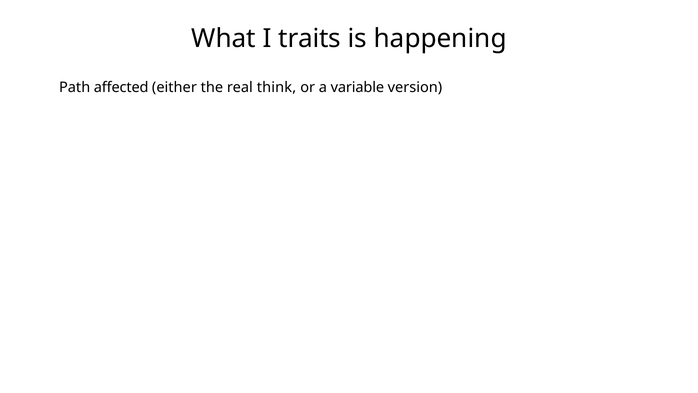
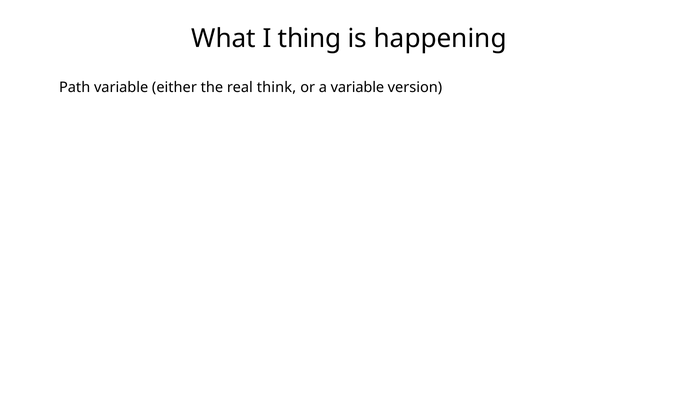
traits: traits -> thing
Path affected: affected -> variable
